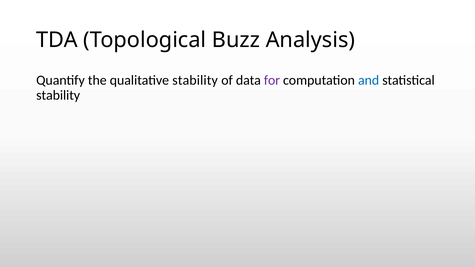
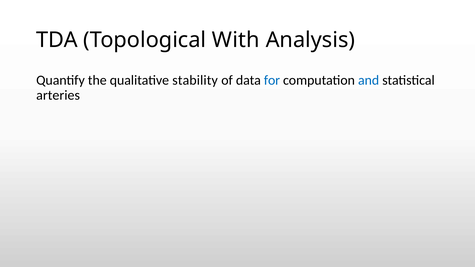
Buzz: Buzz -> With
for colour: purple -> blue
stability at (58, 95): stability -> arteries
